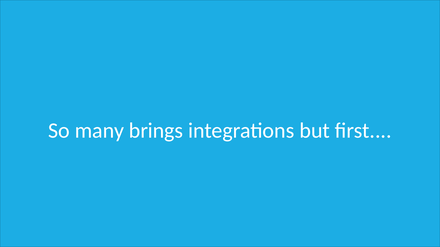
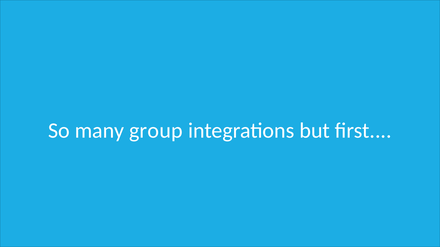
brings: brings -> group
